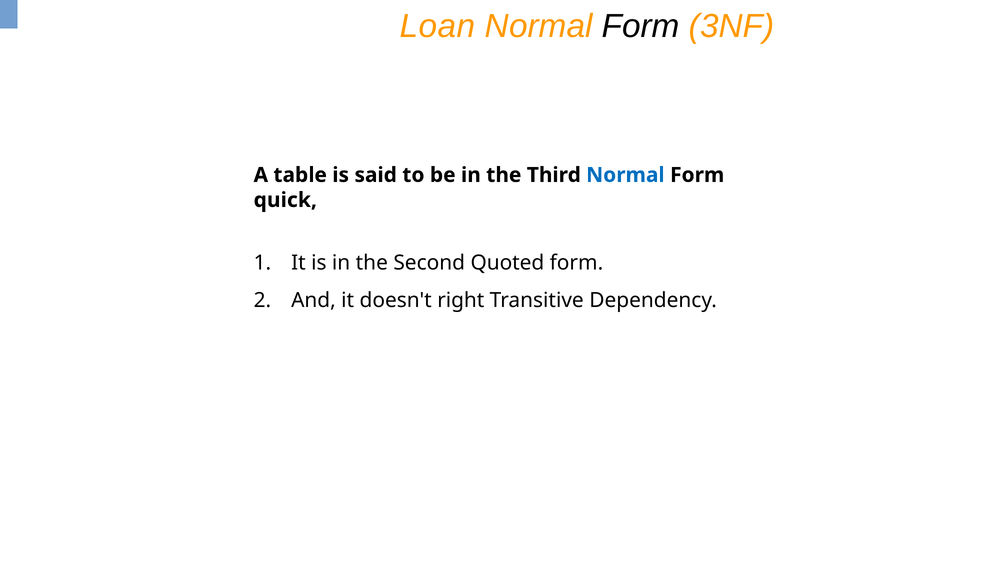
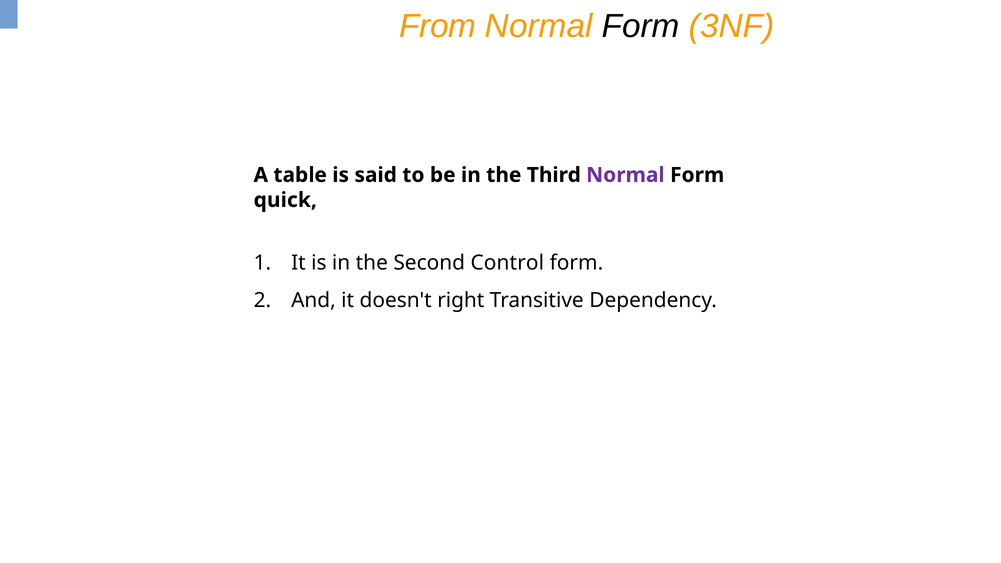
Loan: Loan -> From
Normal at (625, 175) colour: blue -> purple
Quoted: Quoted -> Control
